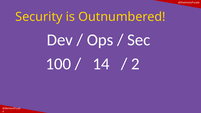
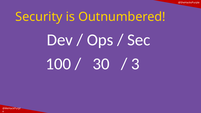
14: 14 -> 30
2: 2 -> 3
